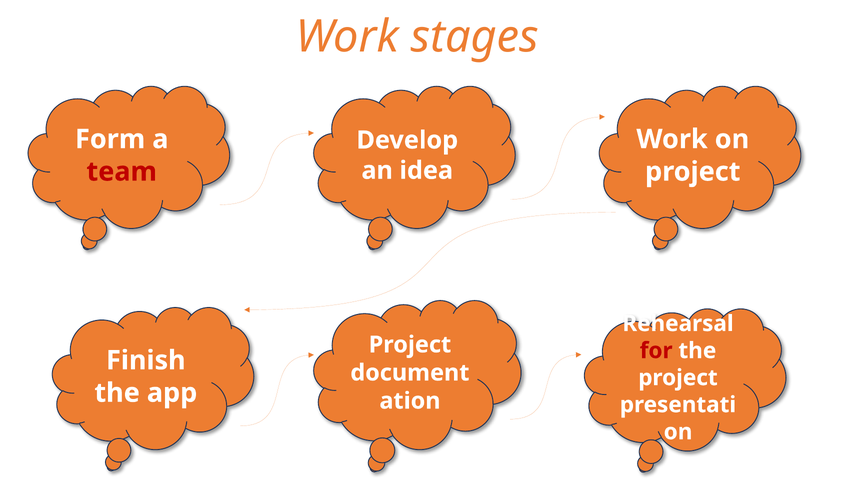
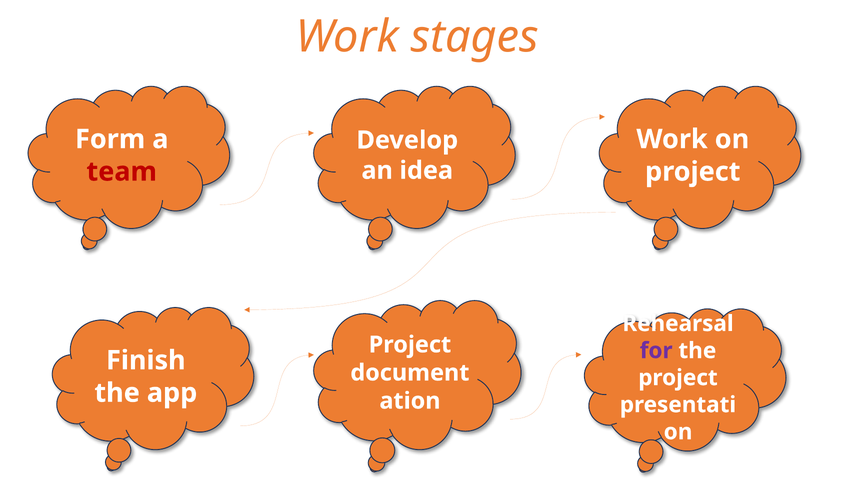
for colour: red -> purple
